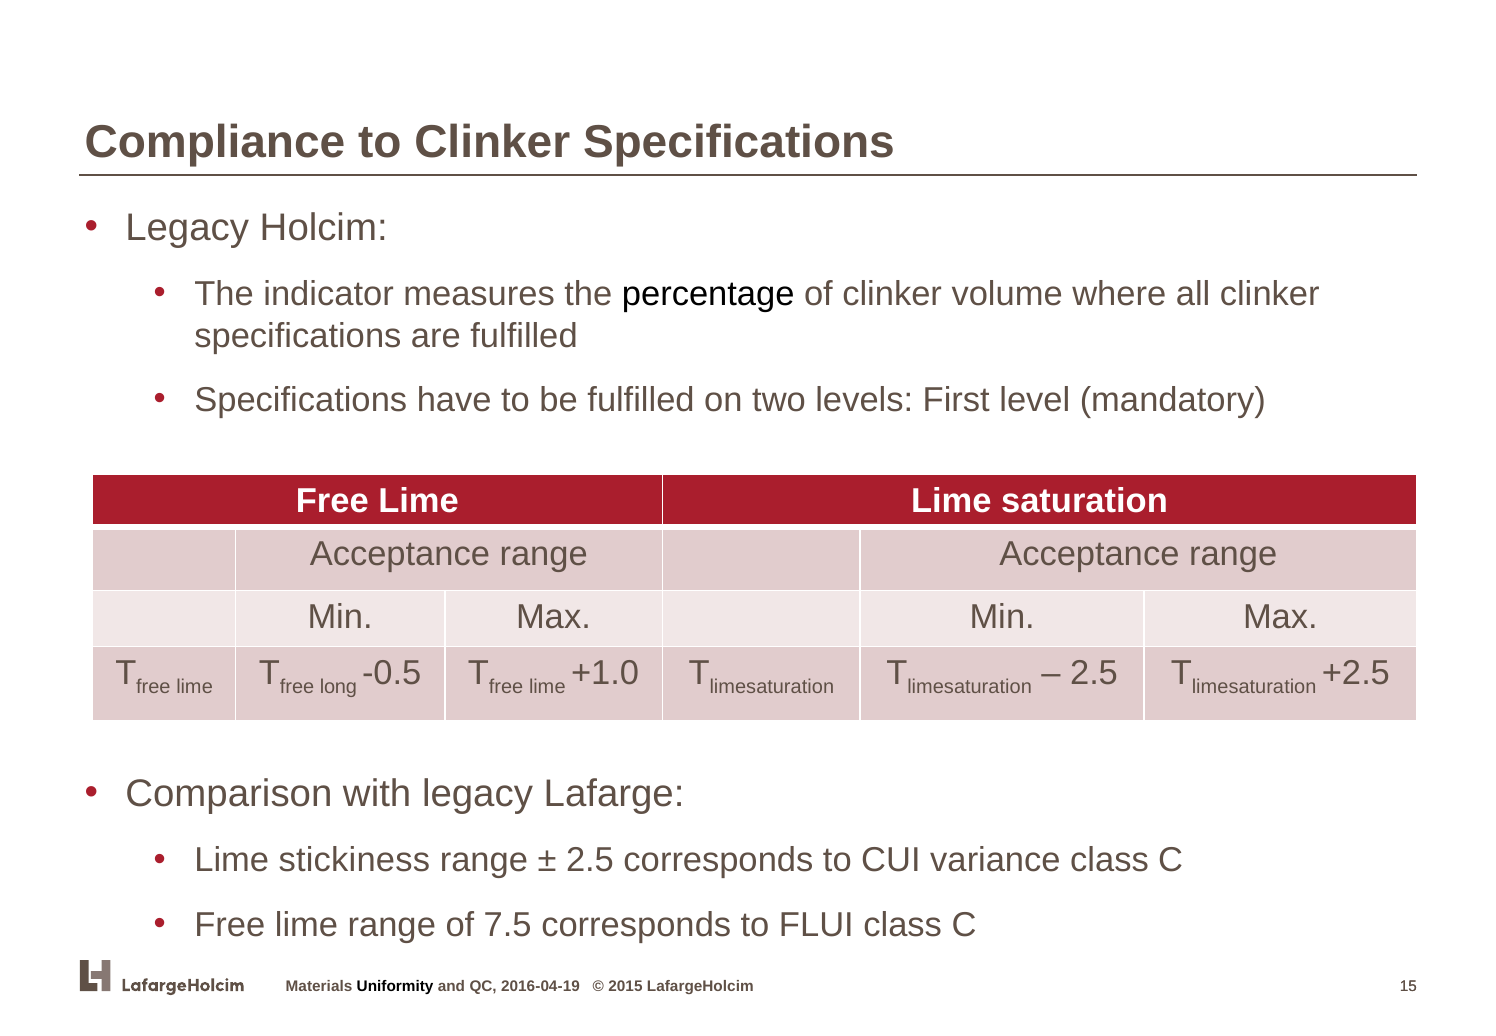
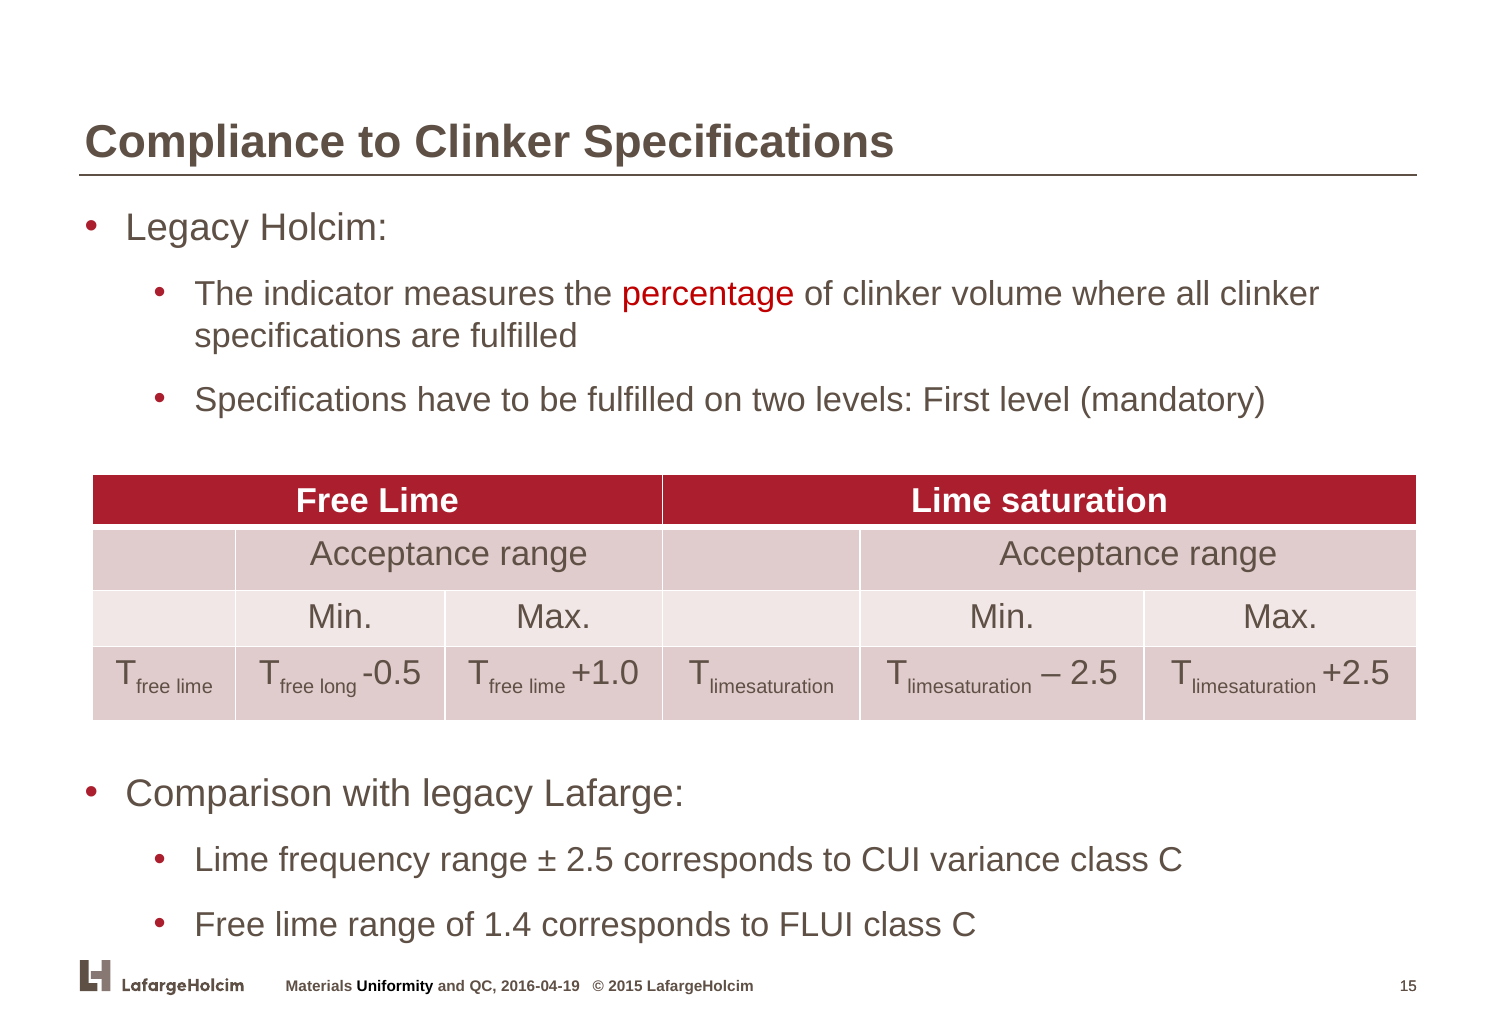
percentage colour: black -> red
stickiness: stickiness -> frequency
7.5: 7.5 -> 1.4
